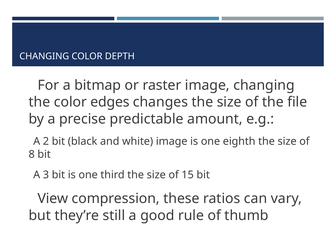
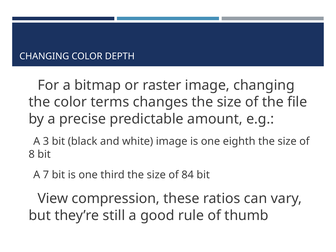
edges: edges -> terms
2: 2 -> 3
3: 3 -> 7
15: 15 -> 84
